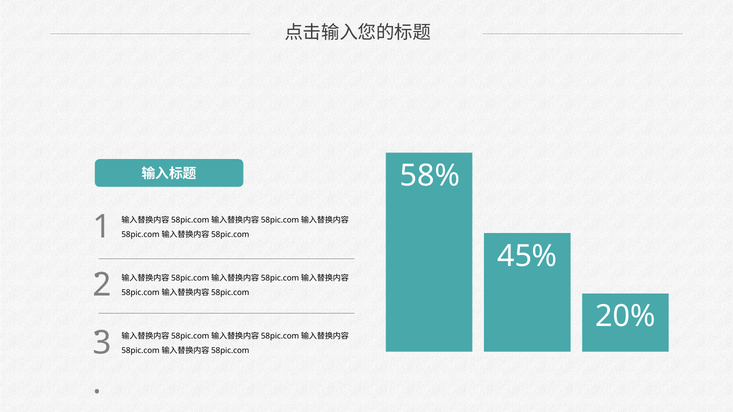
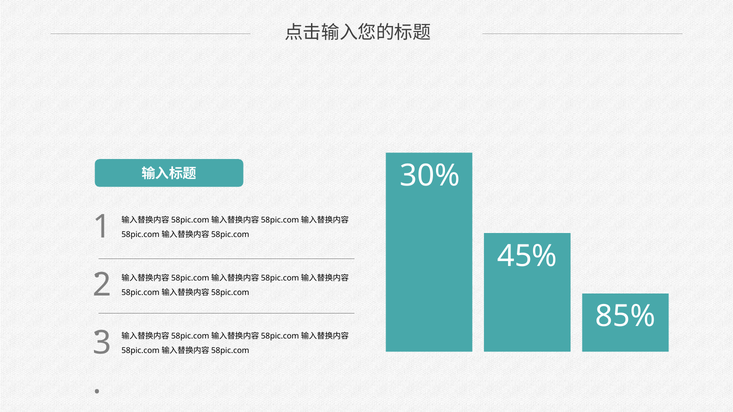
58%: 58% -> 30%
20%: 20% -> 85%
